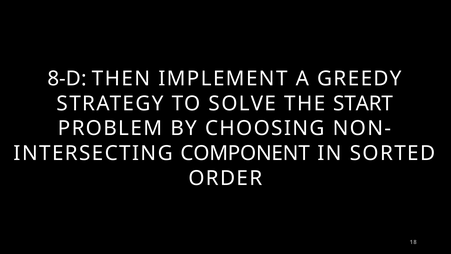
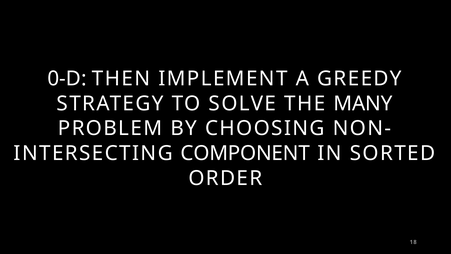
8-D: 8-D -> 0-D
START: START -> MANY
